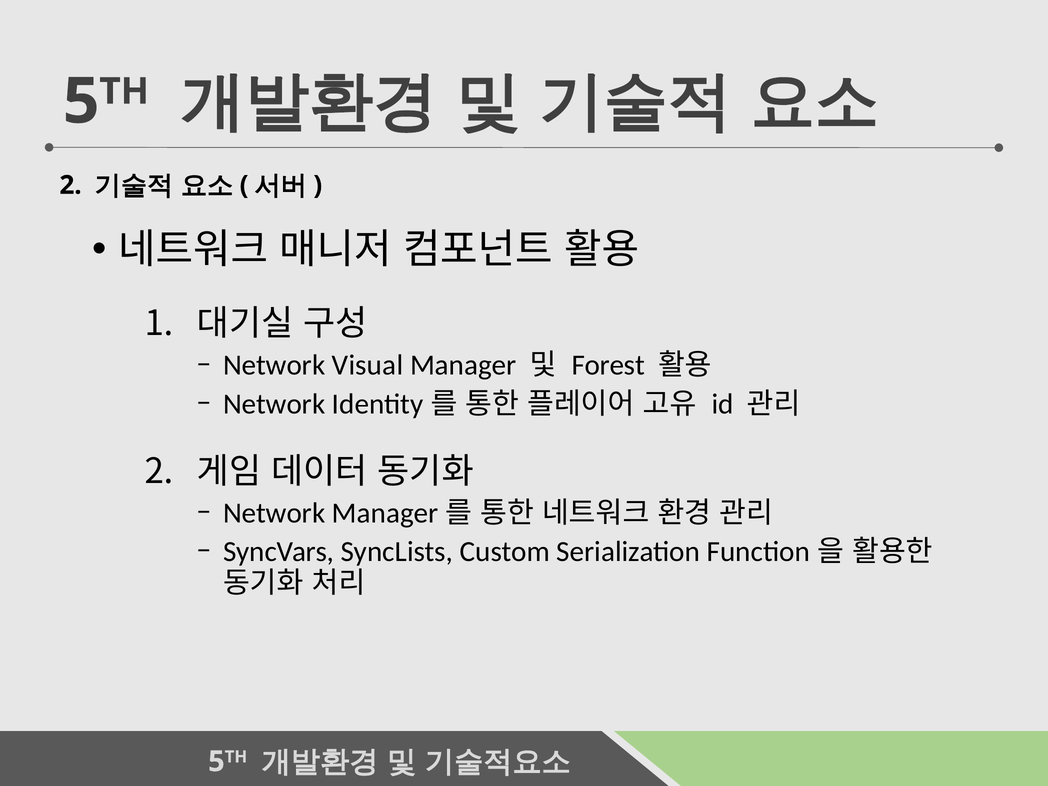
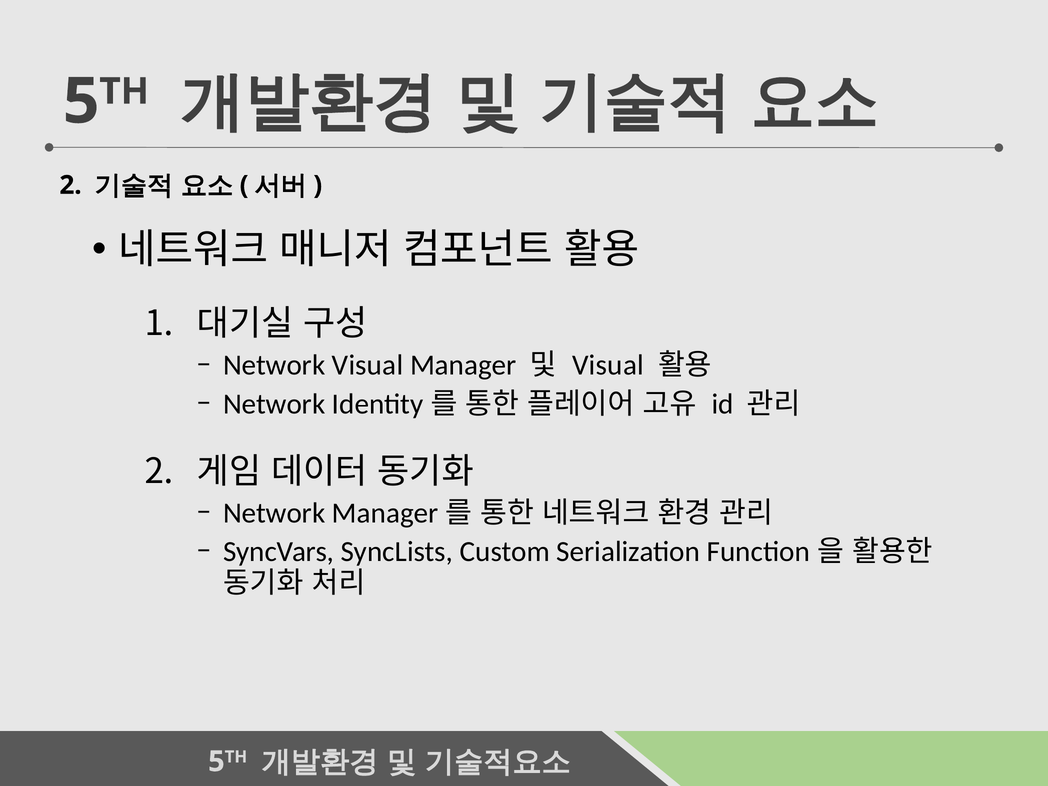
Forest at (608, 365): Forest -> Visual
